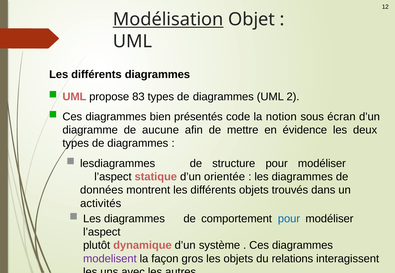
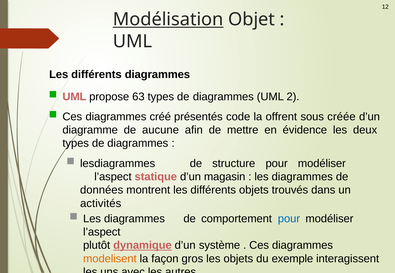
83: 83 -> 63
bien: bien -> créé
notion: notion -> offrent
écran: écran -> créée
orientée: orientée -> magasin
dynamique underline: none -> present
modelisent colour: purple -> orange
relations: relations -> exemple
